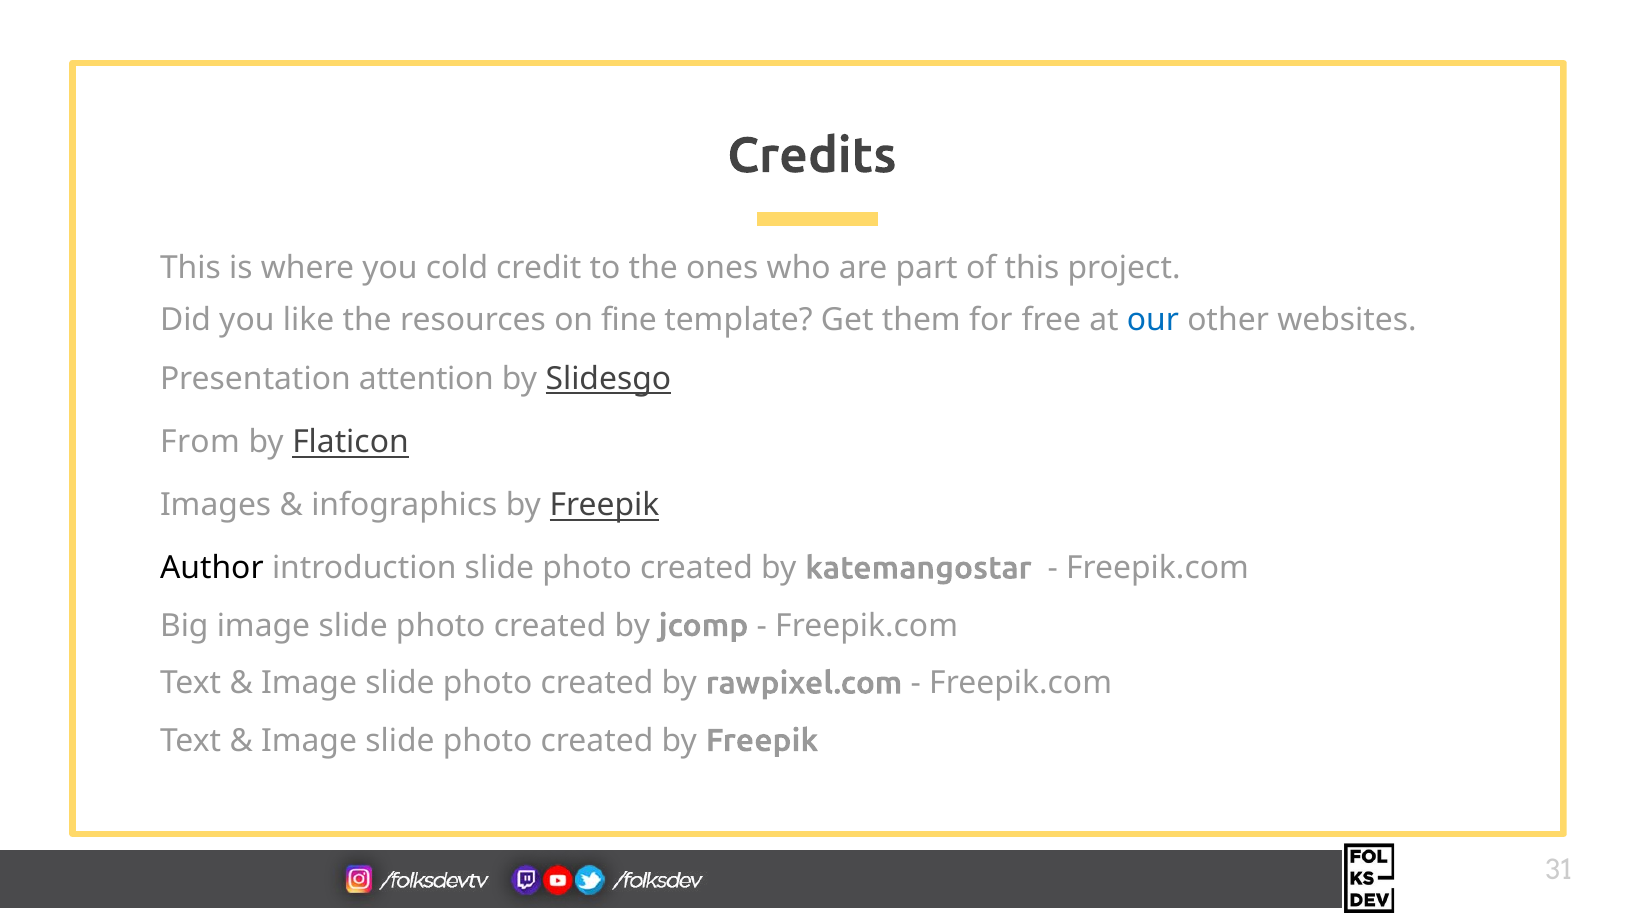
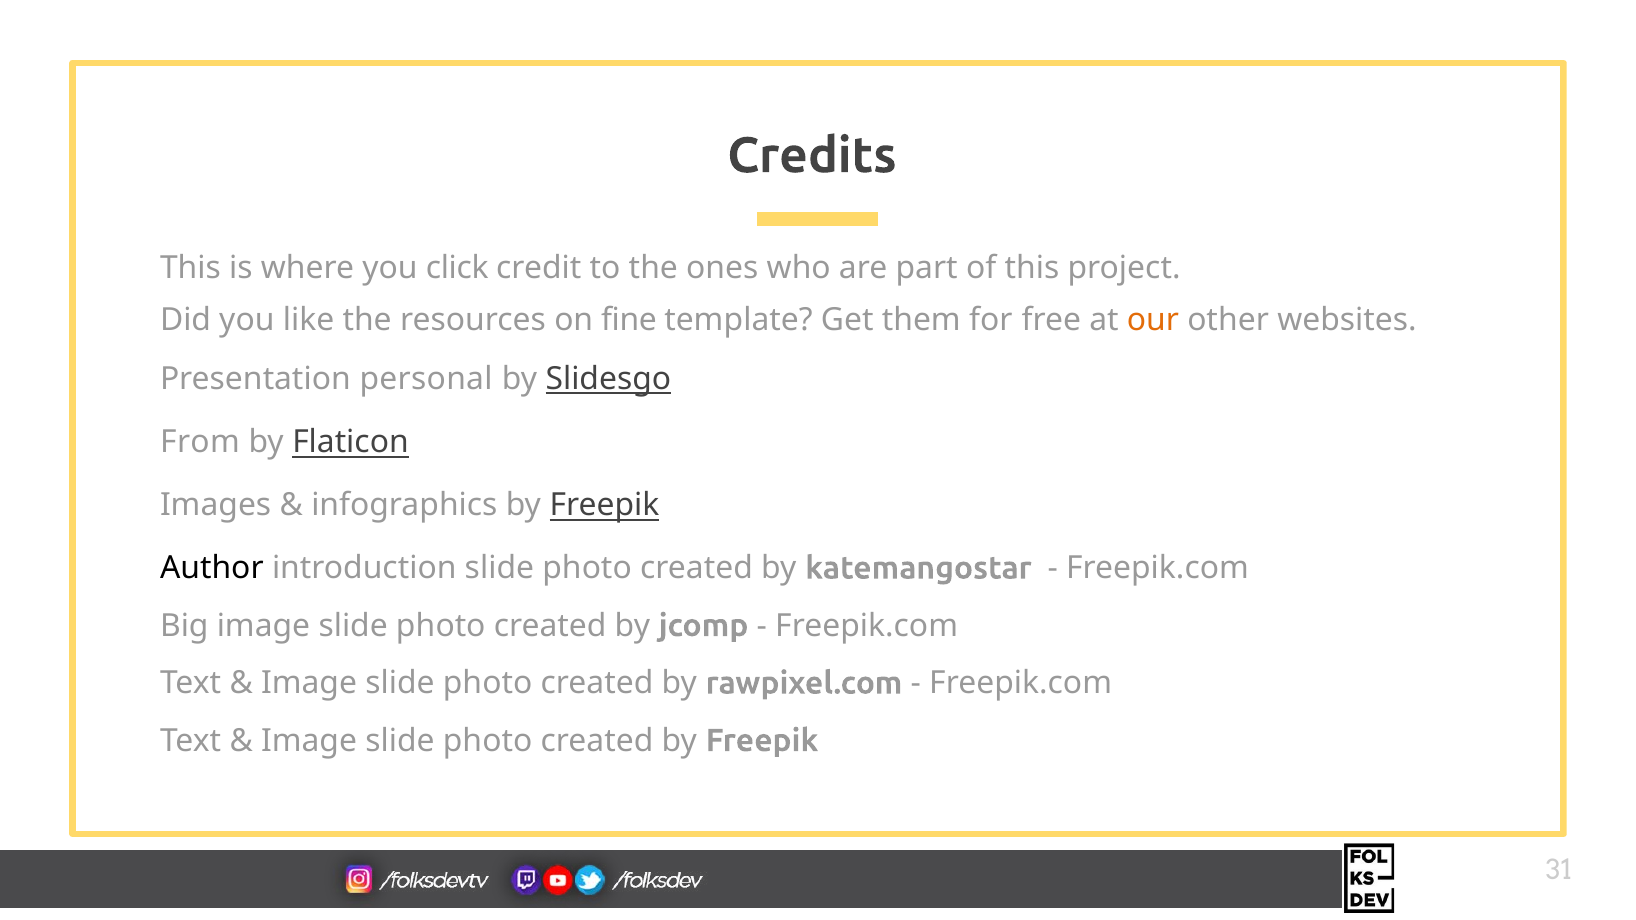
cold: cold -> click
our colour: blue -> orange
attention: attention -> personal
